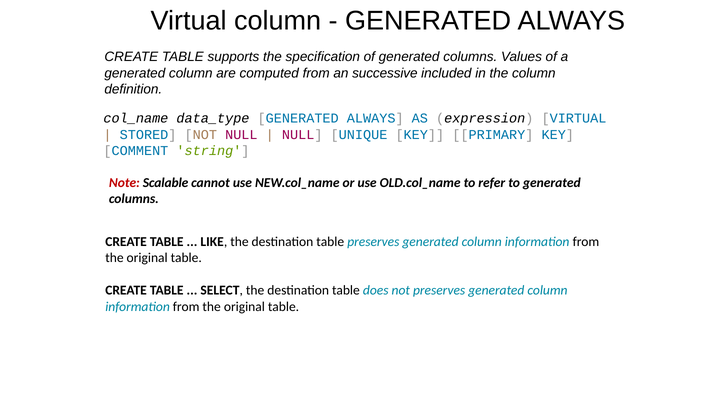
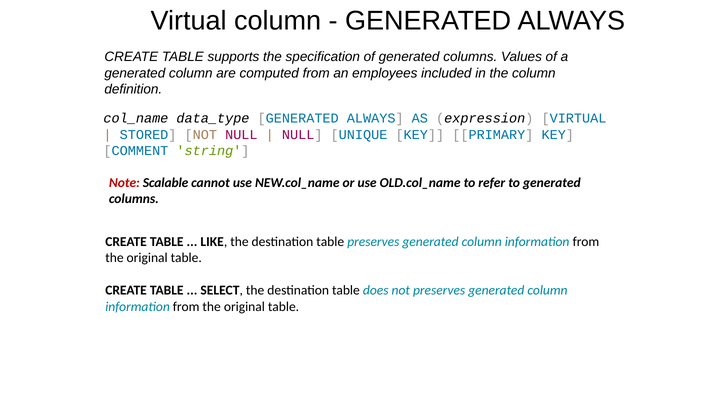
successive: successive -> employees
